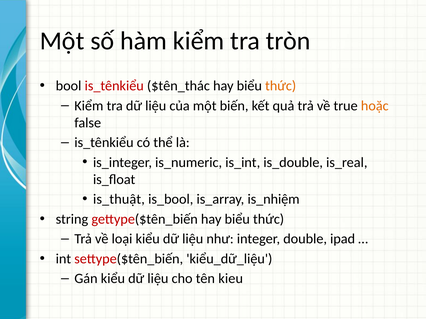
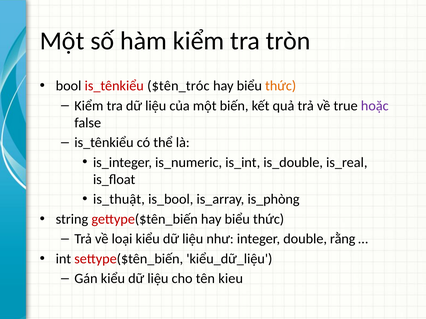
$tên_thác: $tên_thác -> $tên_tróc
hoặc colour: orange -> purple
is_nhiệm: is_nhiệm -> is_phòng
ipad: ipad -> rằng
